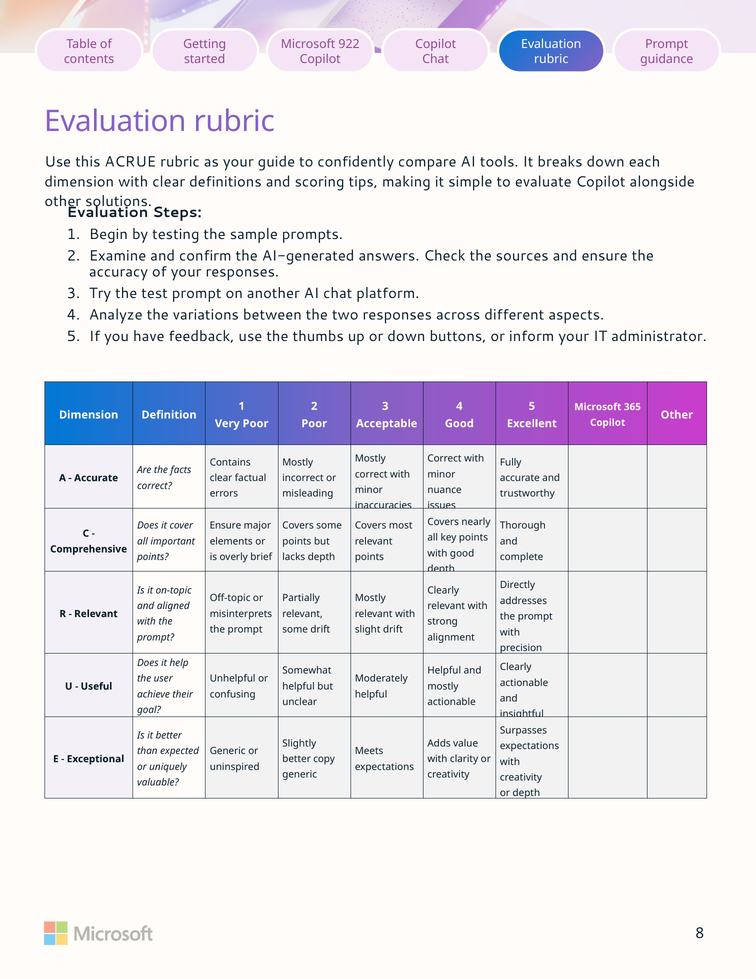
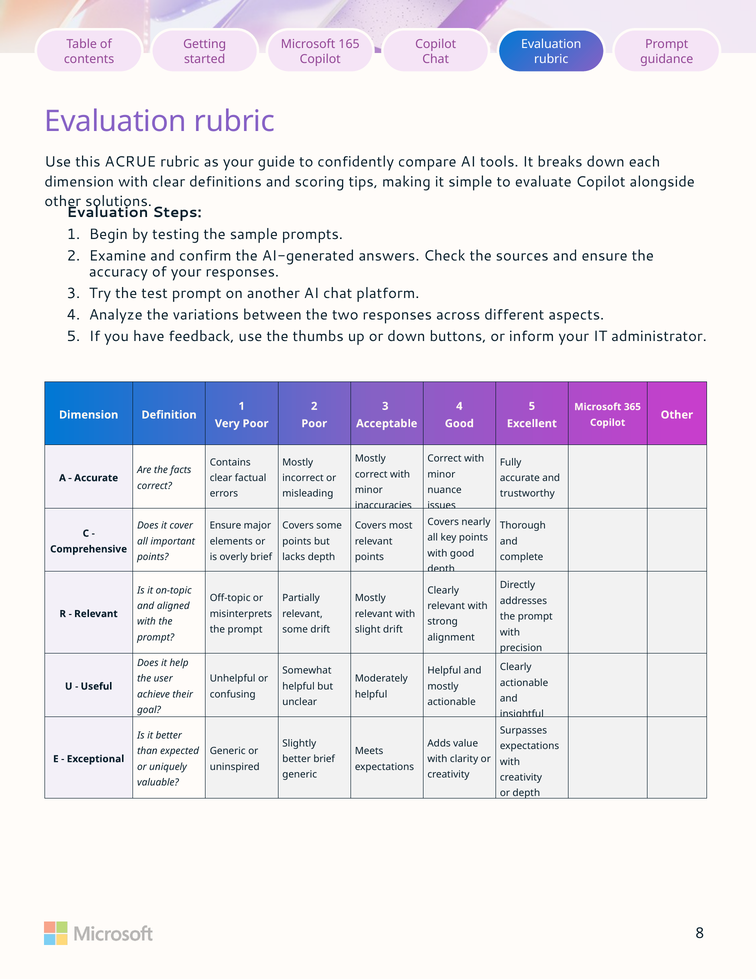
922: 922 -> 165
better copy: copy -> brief
